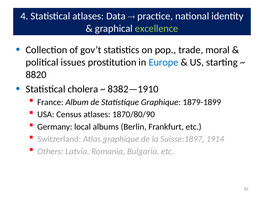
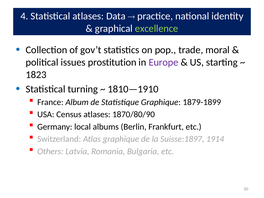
Europe colour: blue -> purple
8820: 8820 -> 1823
cholera: cholera -> turning
8382—1910: 8382—1910 -> 1810—1910
